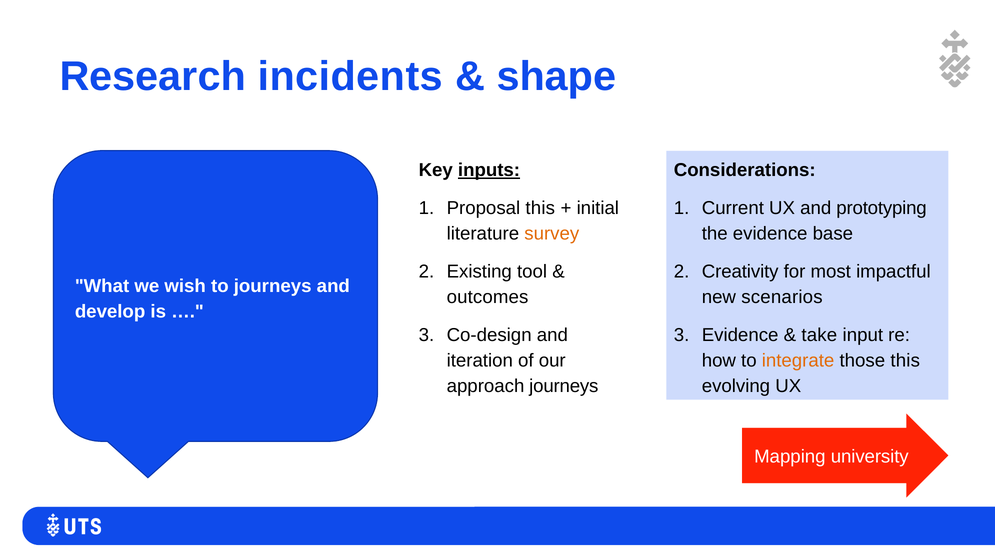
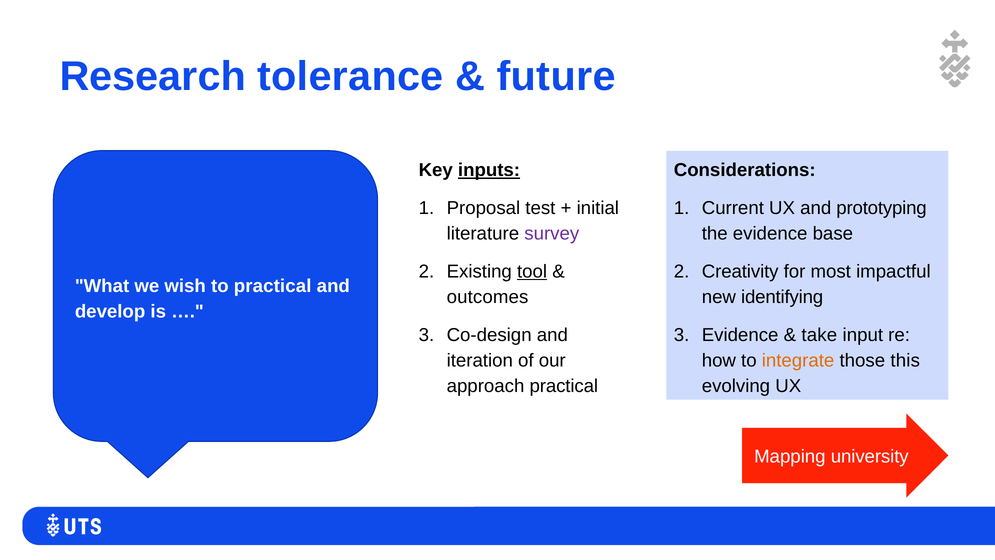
incidents: incidents -> tolerance
shape: shape -> future
Proposal this: this -> test
survey colour: orange -> purple
tool underline: none -> present
to journeys: journeys -> practical
scenarios: scenarios -> identifying
approach journeys: journeys -> practical
